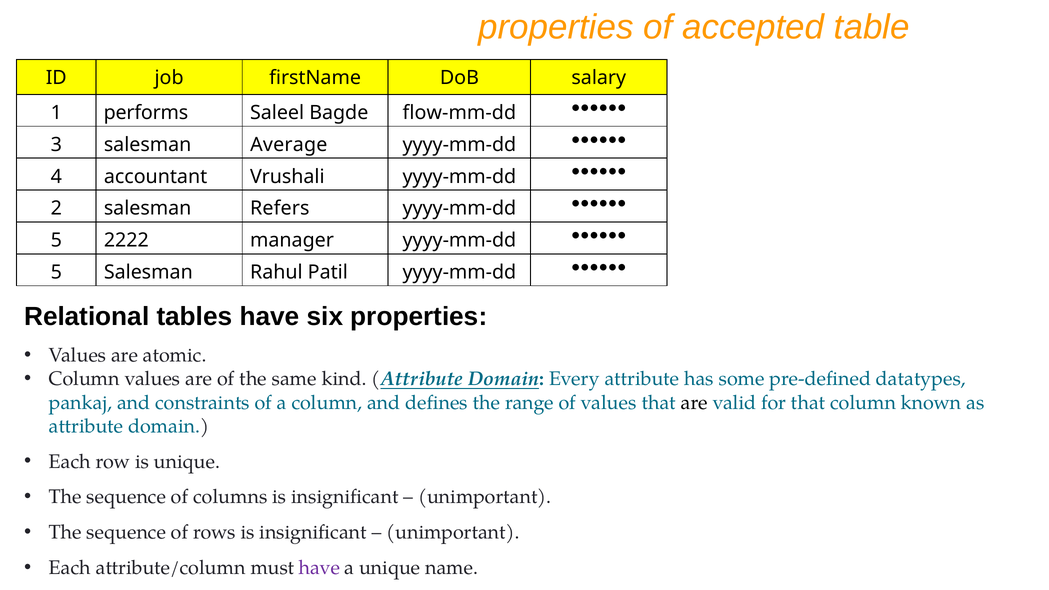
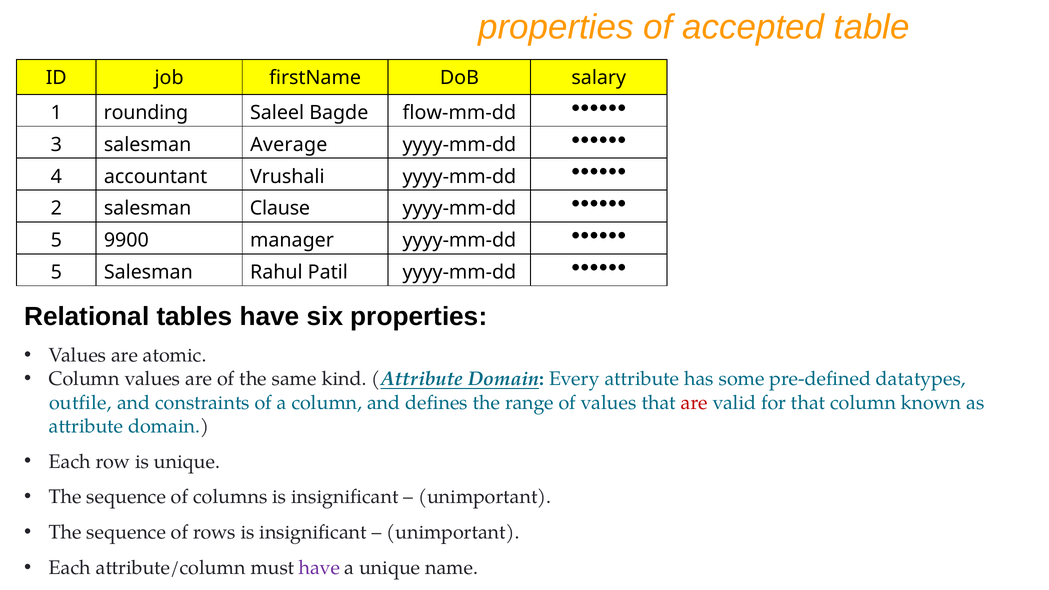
performs: performs -> rounding
Refers: Refers -> Clause
2222: 2222 -> 9900
pankaj: pankaj -> outfile
are at (694, 403) colour: black -> red
